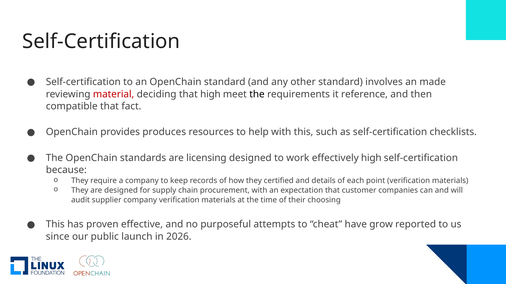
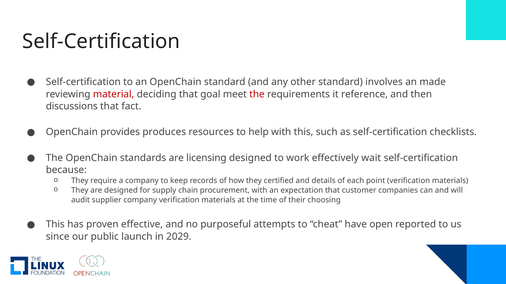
that high: high -> goal
the at (257, 94) colour: black -> red
compatible: compatible -> discussions
effectively high: high -> wait
grow: grow -> open
2026: 2026 -> 2029
